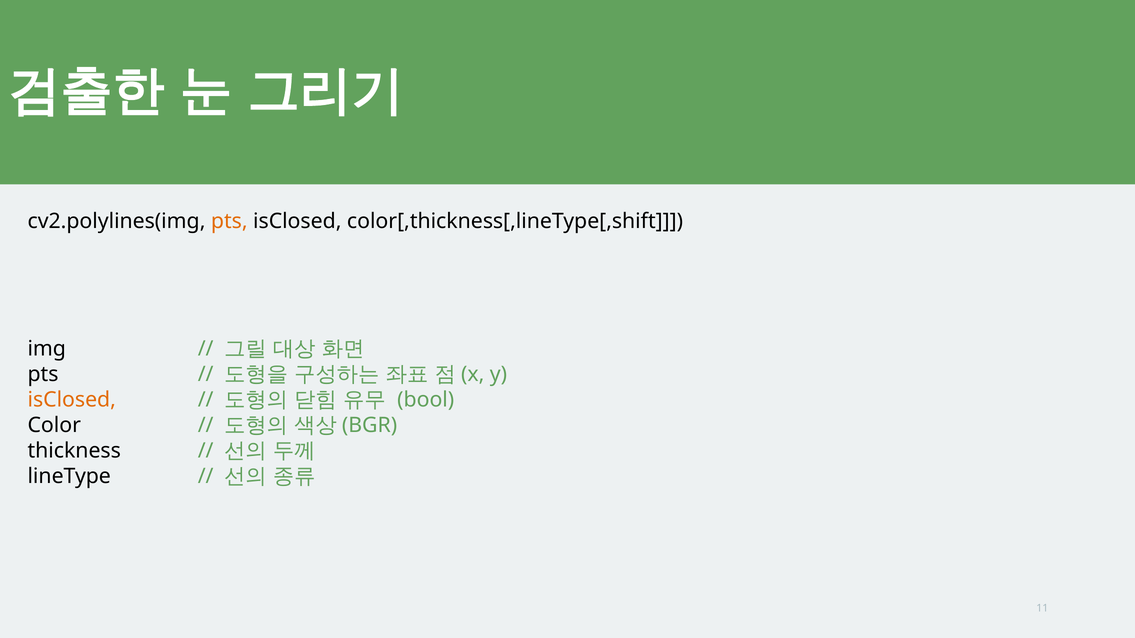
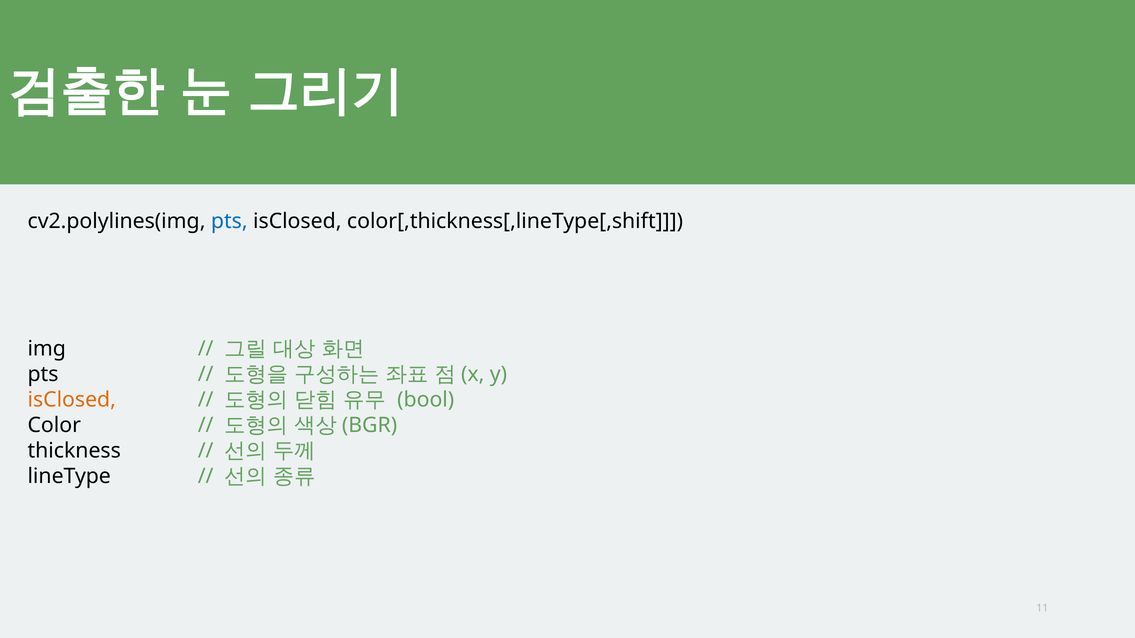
pts at (229, 221) colour: orange -> blue
